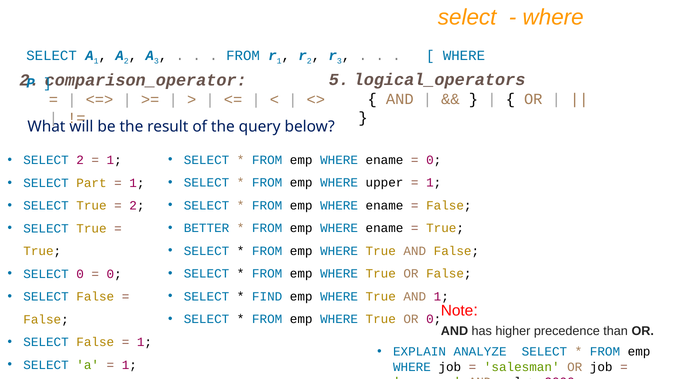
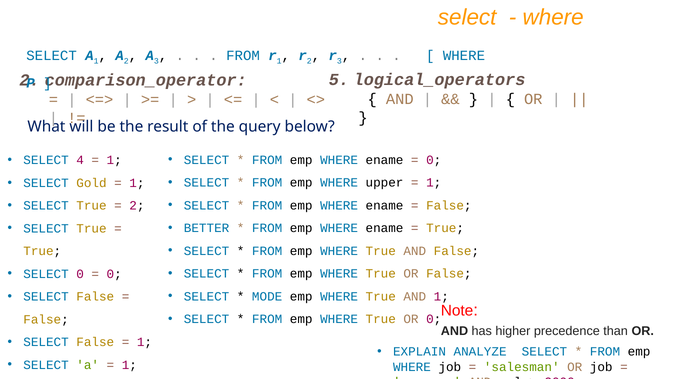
SELECT 2: 2 -> 4
Part: Part -> Gold
FIND: FIND -> MODE
